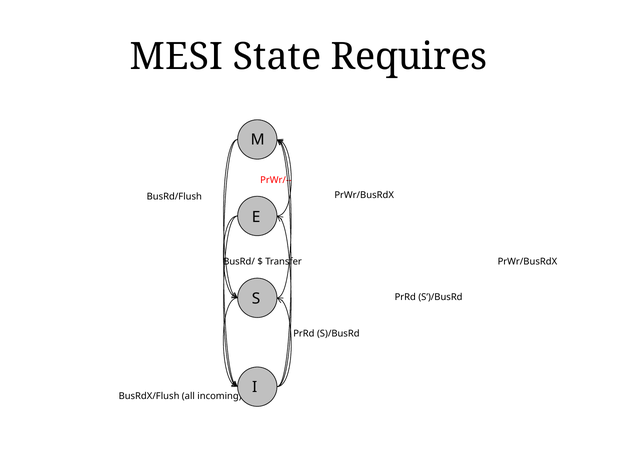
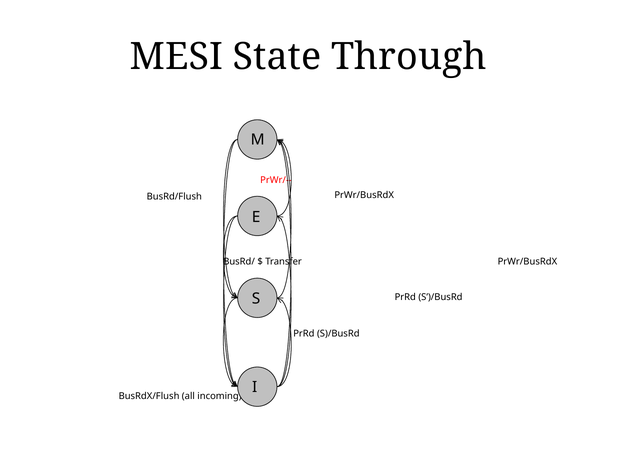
Requires: Requires -> Through
